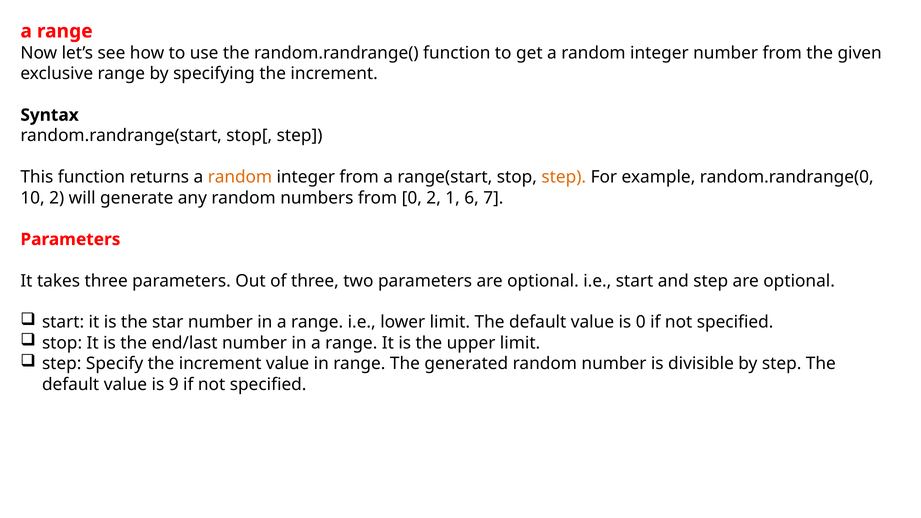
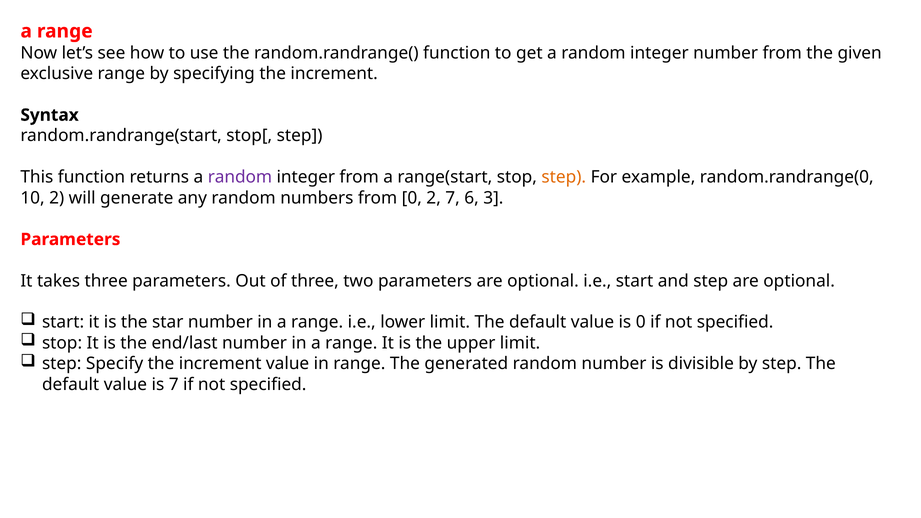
random at (240, 177) colour: orange -> purple
2 1: 1 -> 7
7: 7 -> 3
is 9: 9 -> 7
